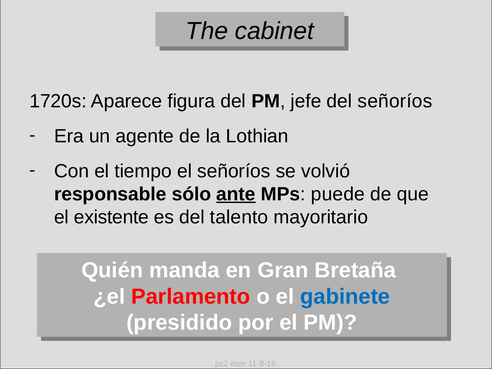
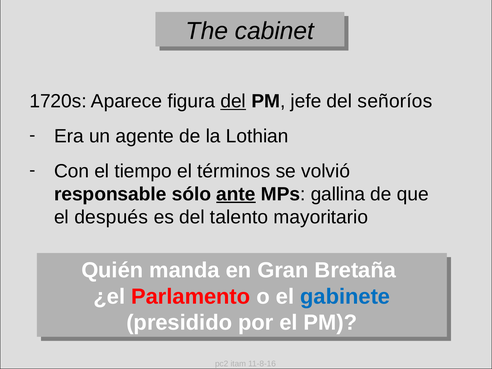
del at (233, 101) underline: none -> present
el señoríos: señoríos -> términos
puede: puede -> gallina
existente: existente -> después
